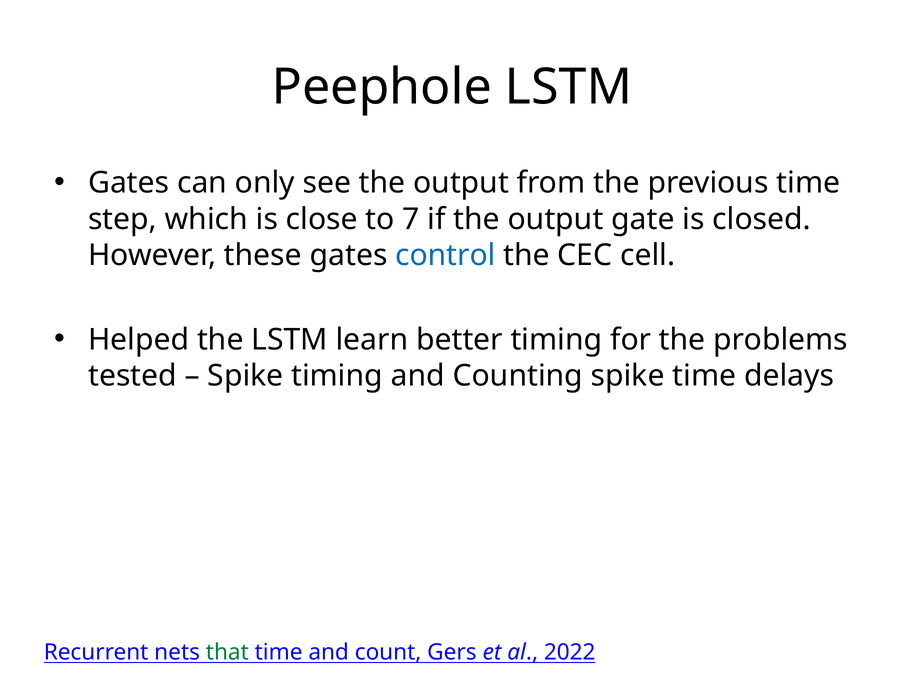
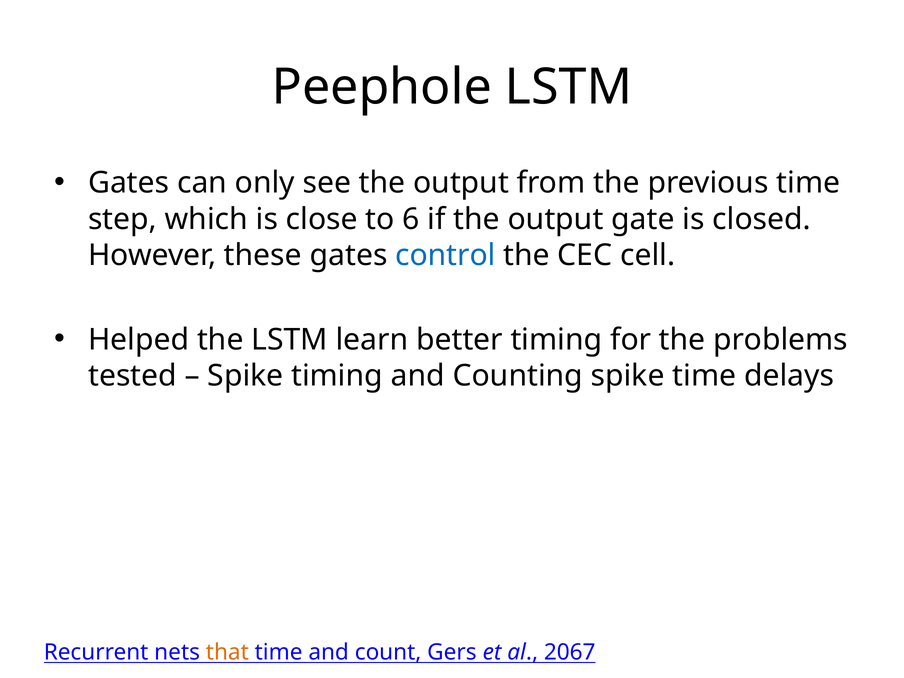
7: 7 -> 6
that colour: green -> orange
2022: 2022 -> 2067
